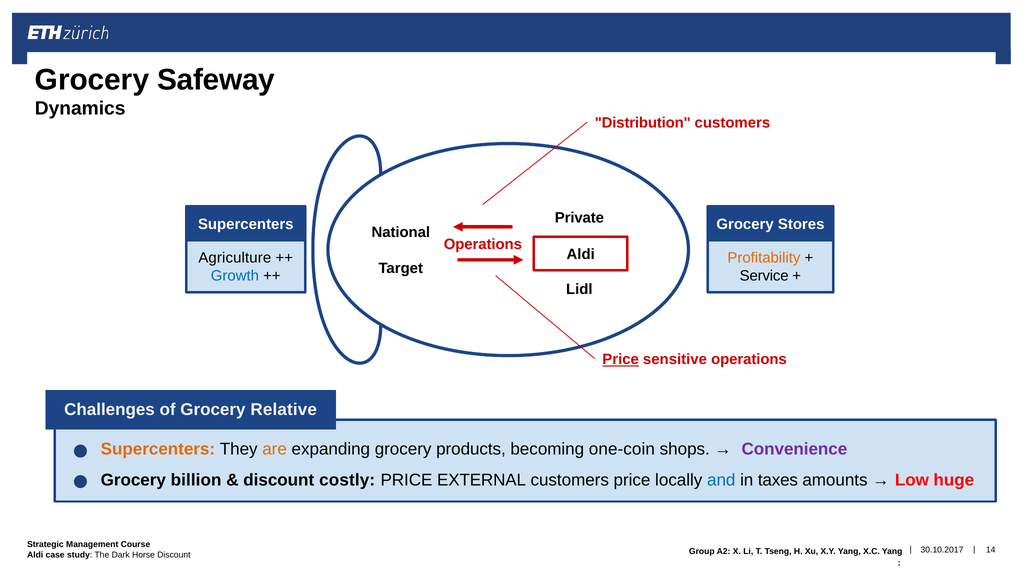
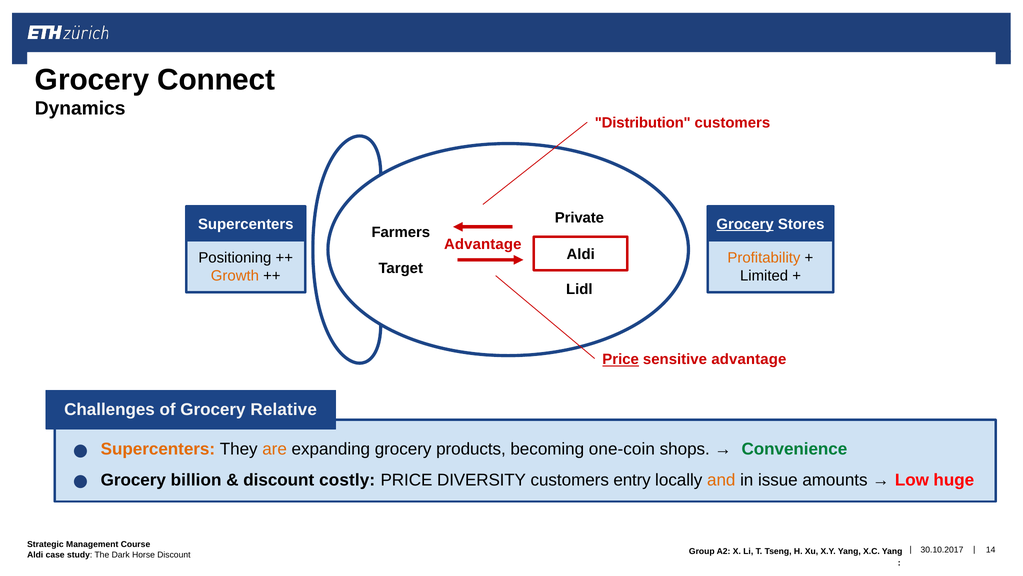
Safeway: Safeway -> Connect
Grocery at (745, 224) underline: none -> present
National: National -> Farmers
Operations at (483, 244): Operations -> Advantage
Agriculture: Agriculture -> Positioning
Growth colour: blue -> orange
Service: Service -> Limited
sensitive operations: operations -> advantage
Convenience colour: purple -> green
EXTERNAL: EXTERNAL -> DIVERSITY
price at (632, 480): price -> entry
and colour: blue -> orange
taxes: taxes -> issue
